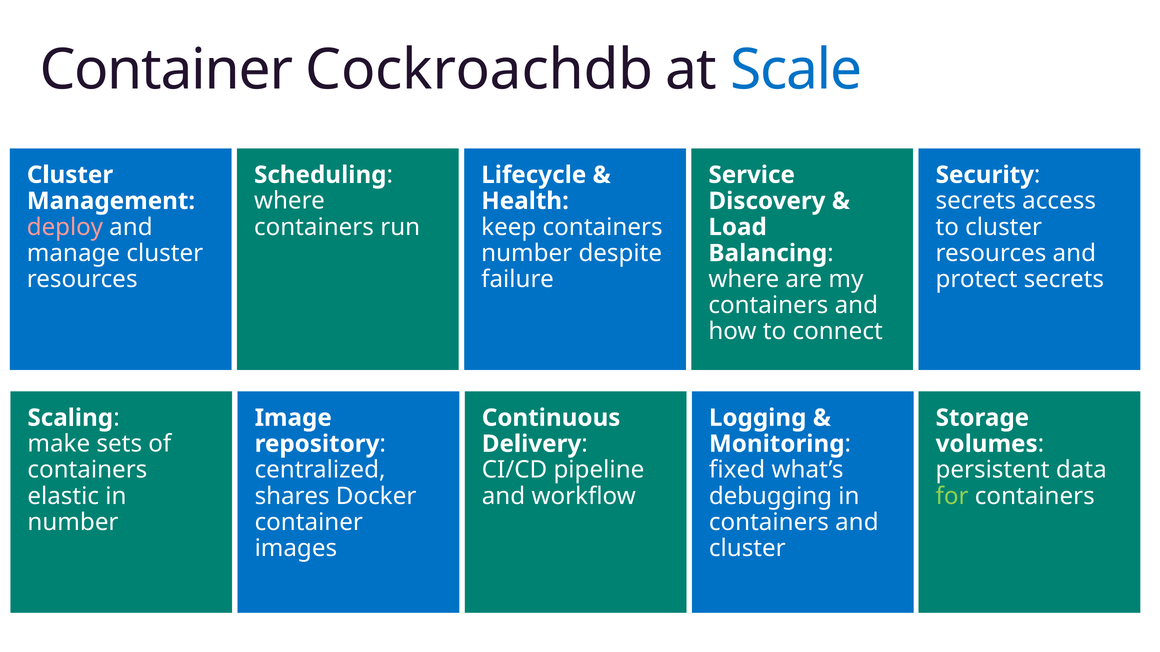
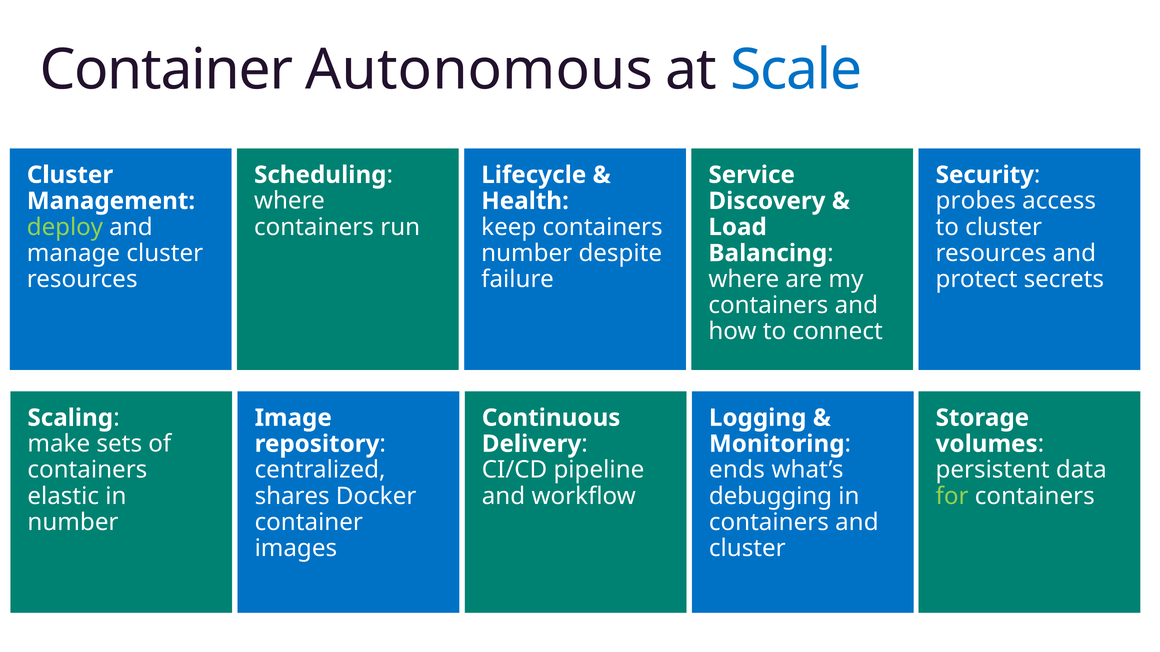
Cockroachdb: Cockroachdb -> Autonomous
secrets at (976, 201): secrets -> probes
deploy colour: pink -> light green
fixed: fixed -> ends
